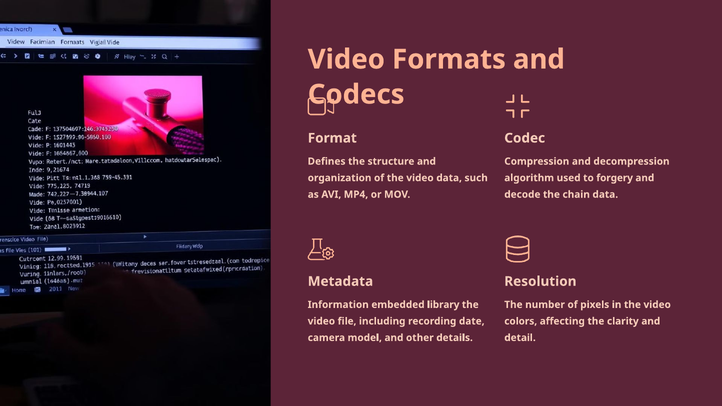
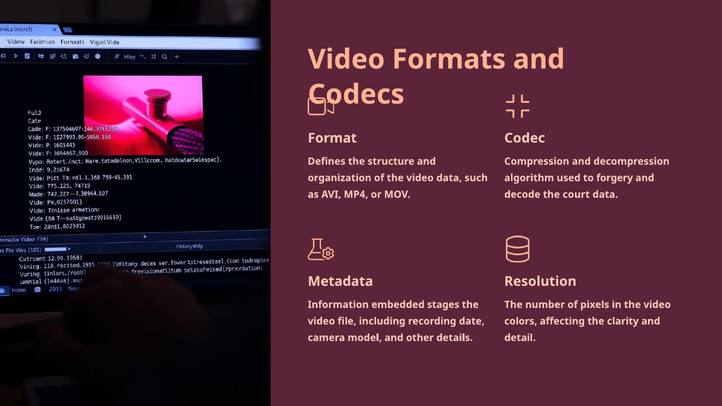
chain: chain -> court
library: library -> stages
